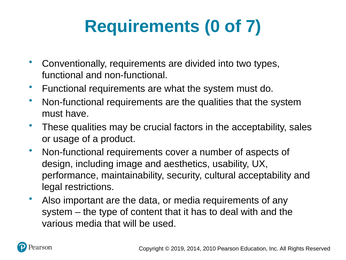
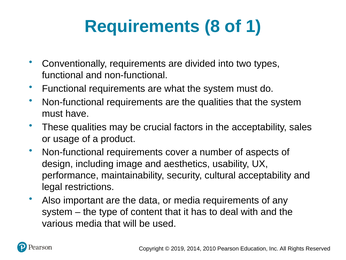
0: 0 -> 8
7: 7 -> 1
